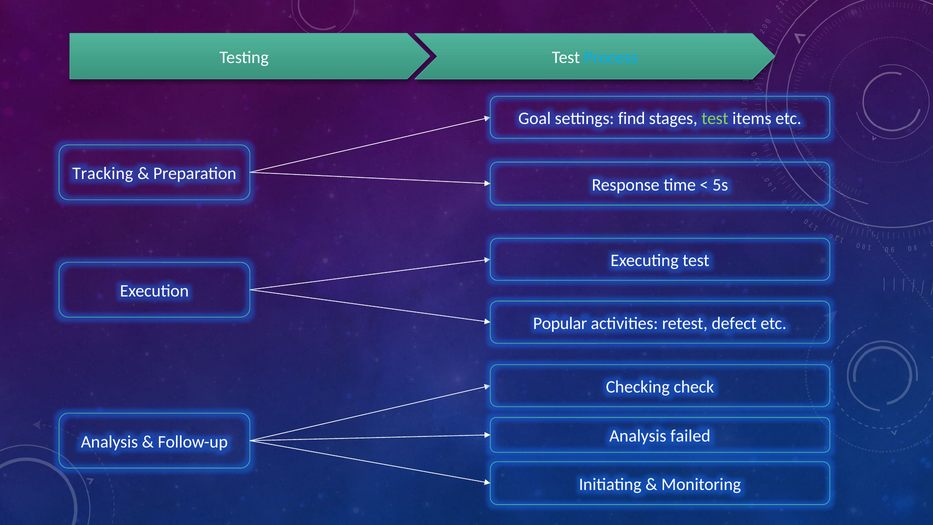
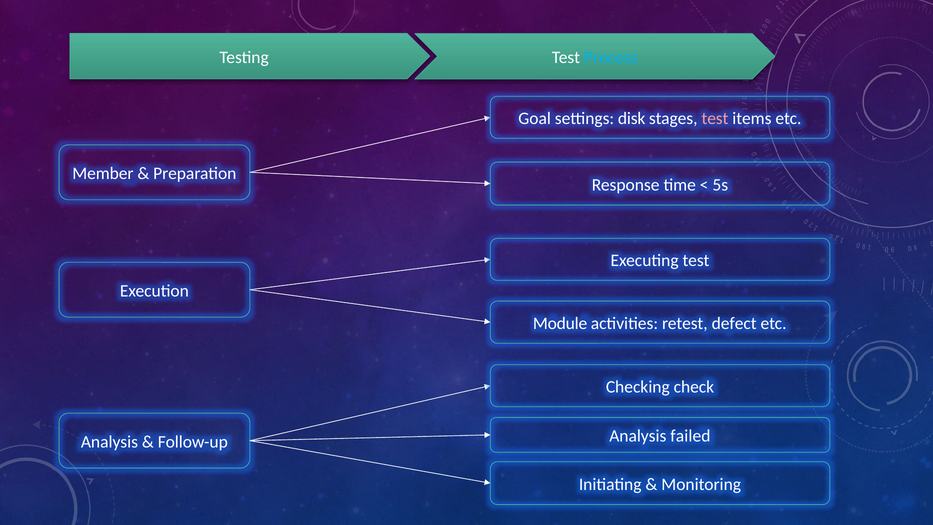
find: find -> disk
test at (715, 118) colour: light green -> pink
Tracking: Tracking -> Member
Popular: Popular -> Module
